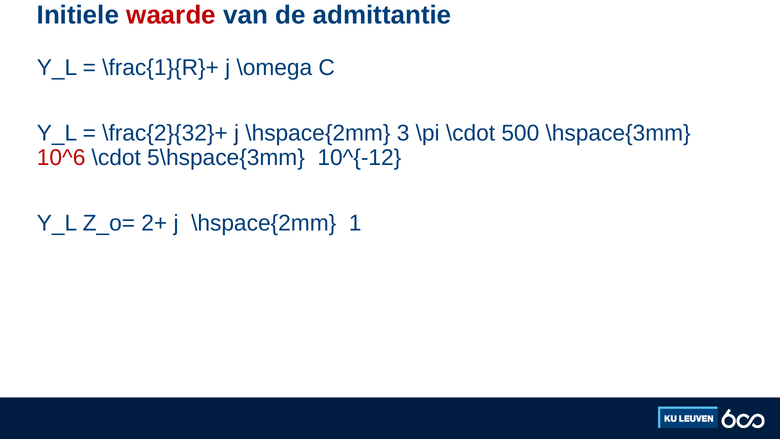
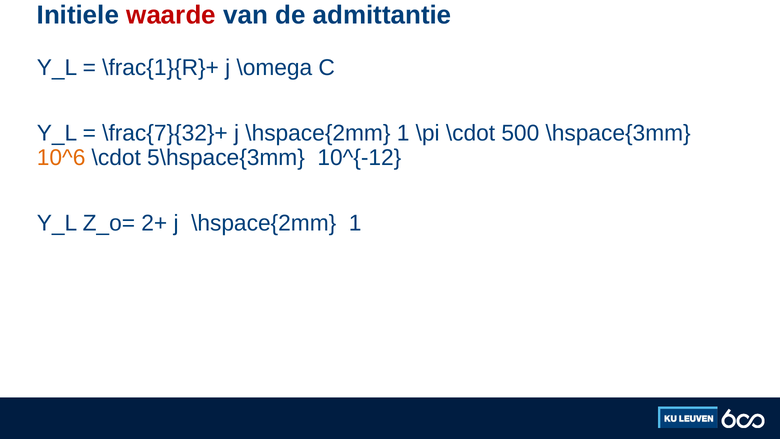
\frac{2}{32}+: \frac{2}{32}+ -> \frac{7}{32}+
3 at (403, 133): 3 -> 1
10^6 colour: red -> orange
